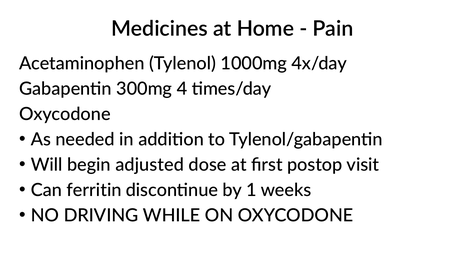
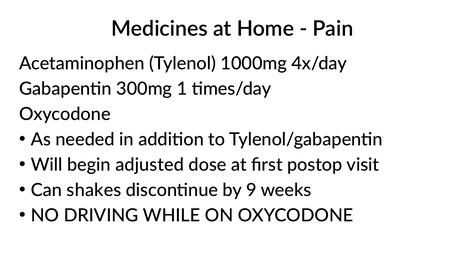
4: 4 -> 1
ferritin: ferritin -> shakes
1: 1 -> 9
